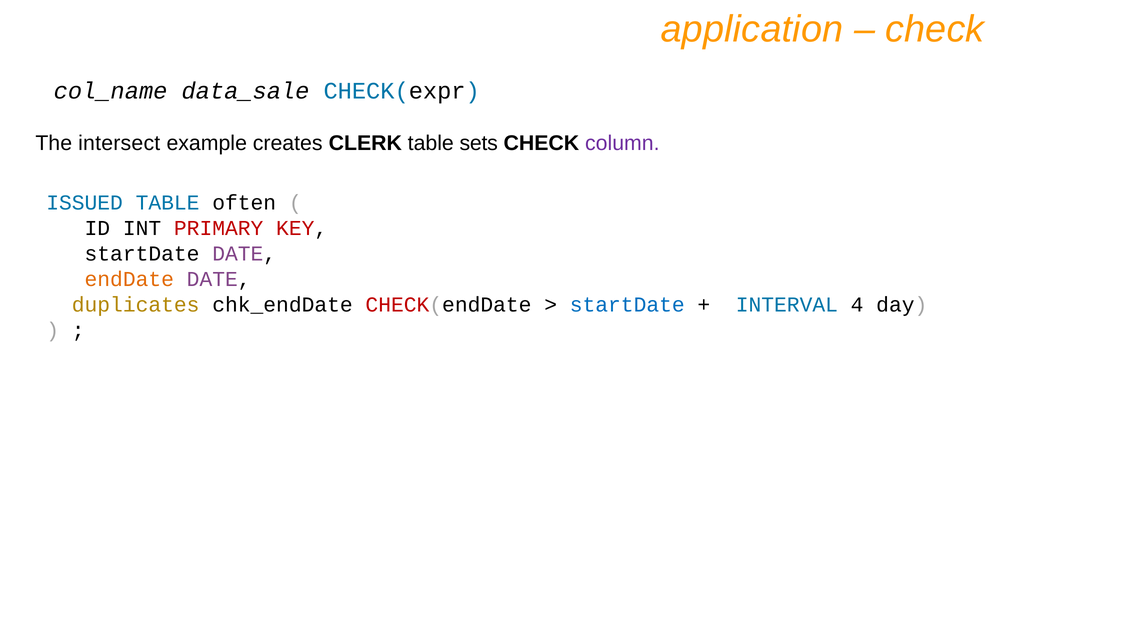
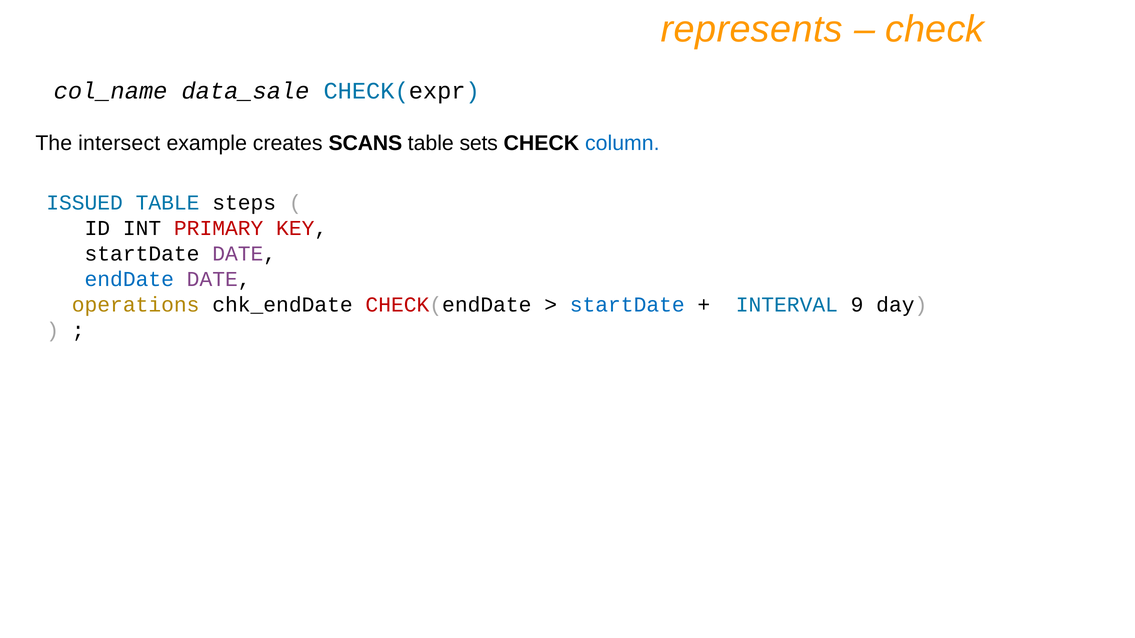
application: application -> represents
CLERK: CLERK -> SCANS
column colour: purple -> blue
often: often -> steps
endDate colour: orange -> blue
duplicates: duplicates -> operations
4: 4 -> 9
